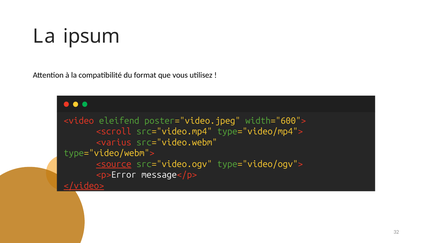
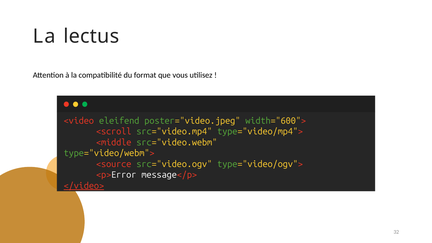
ipsum: ipsum -> lectus
<varius: <varius -> <middle
<source underline: present -> none
